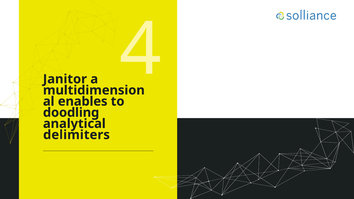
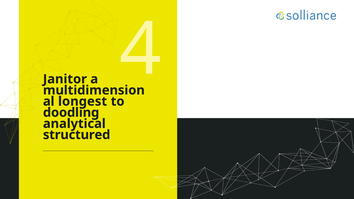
enables: enables -> longest
delimiters: delimiters -> structured
